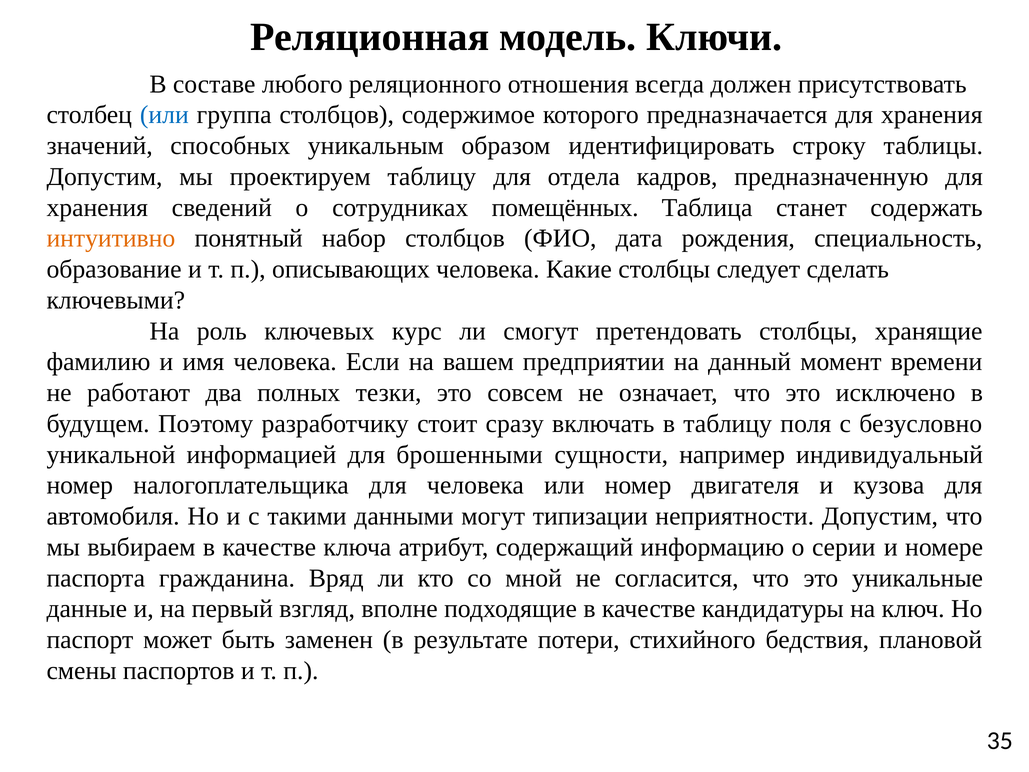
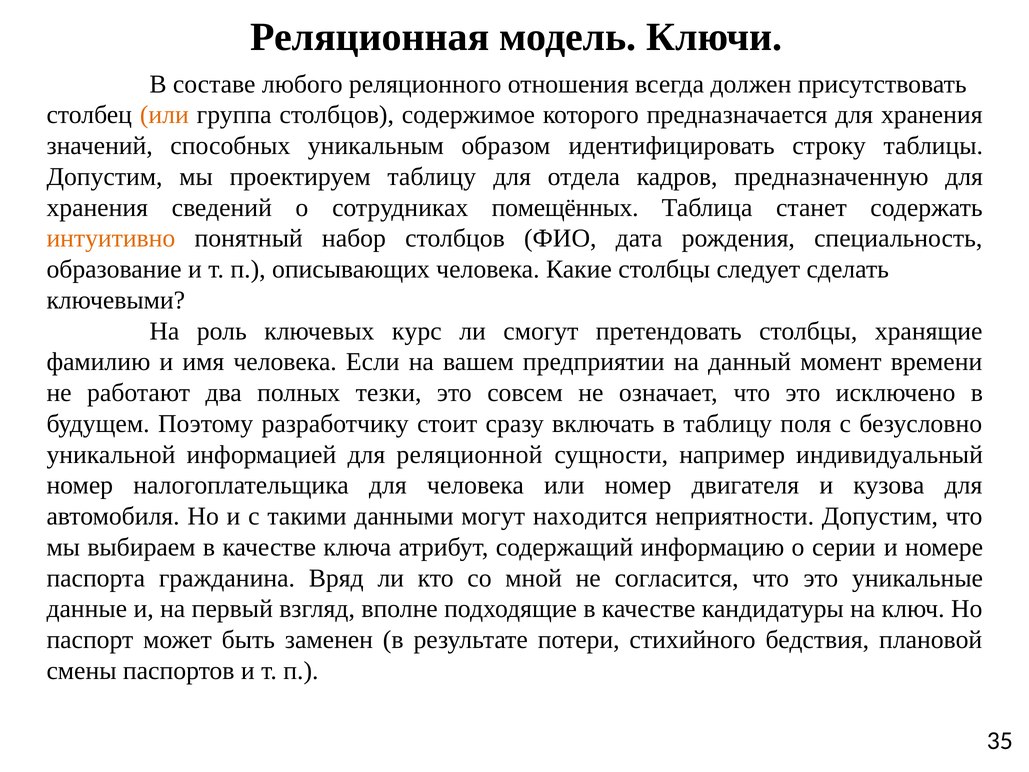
или at (164, 115) colour: blue -> orange
брошенными: брошенными -> реляционной
типизации: типизации -> находится
